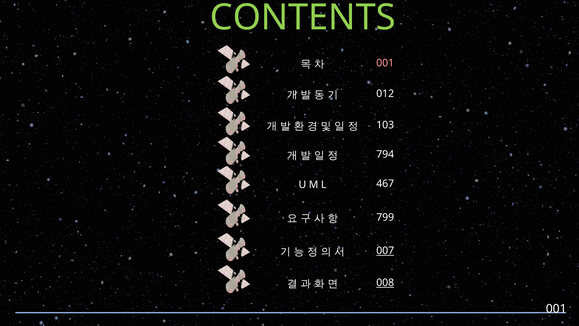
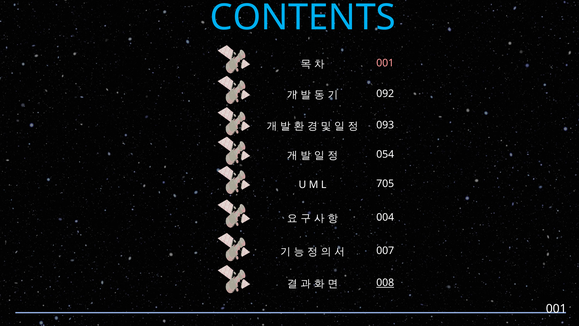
CONTENTS colour: light green -> light blue
012: 012 -> 092
103: 103 -> 093
794: 794 -> 054
467: 467 -> 705
799: 799 -> 004
007 underline: present -> none
